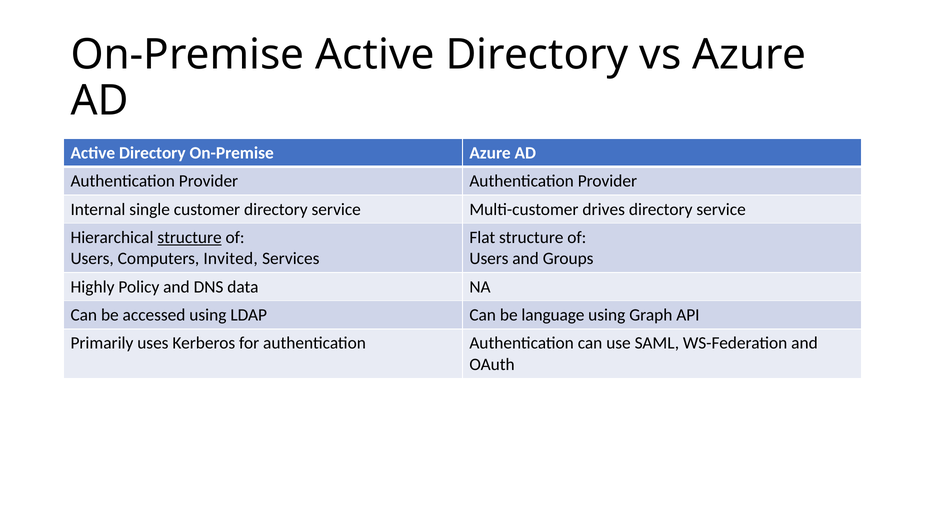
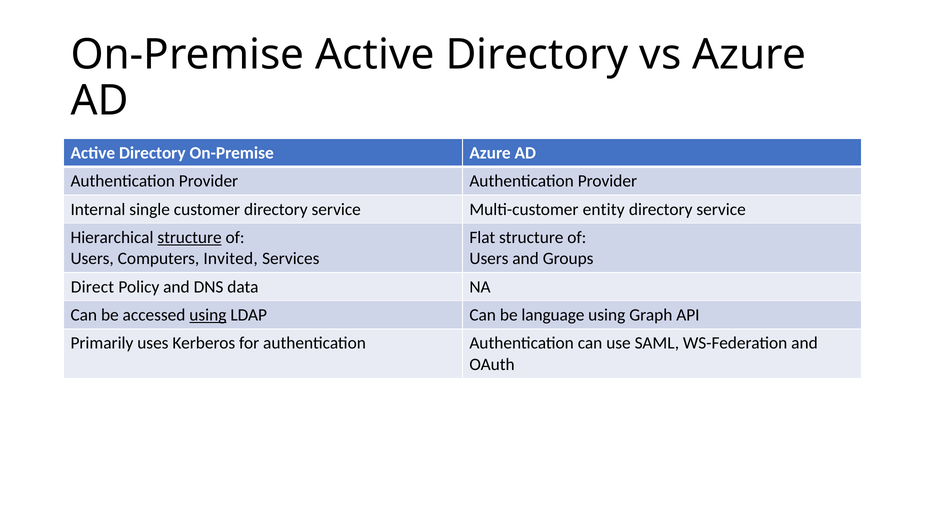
drives: drives -> entity
Highly: Highly -> Direct
using at (208, 315) underline: none -> present
